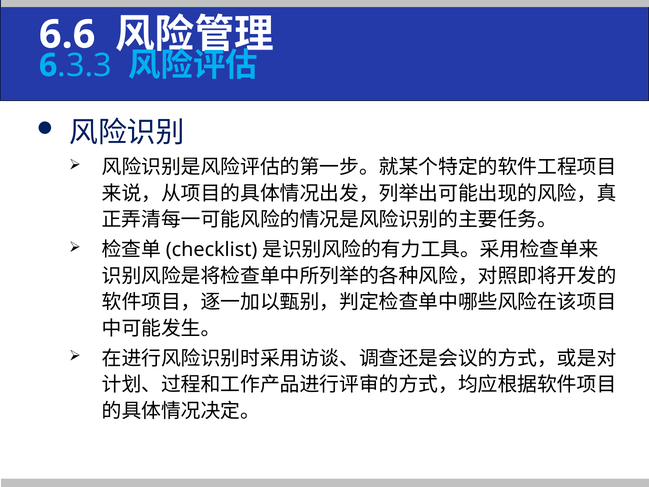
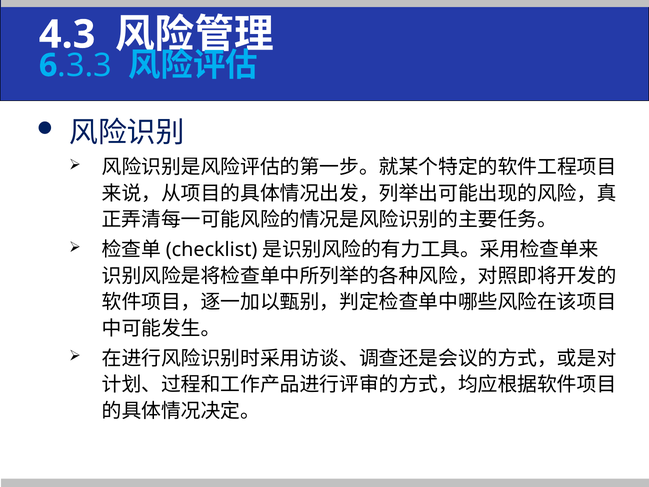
6.6: 6.6 -> 4.3
